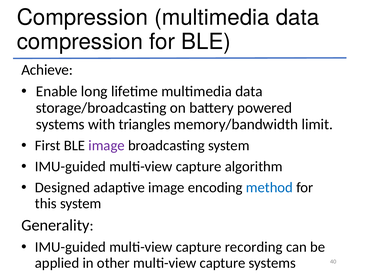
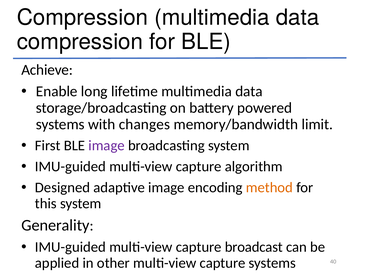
triangles: triangles -> changes
method colour: blue -> orange
recording: recording -> broadcast
